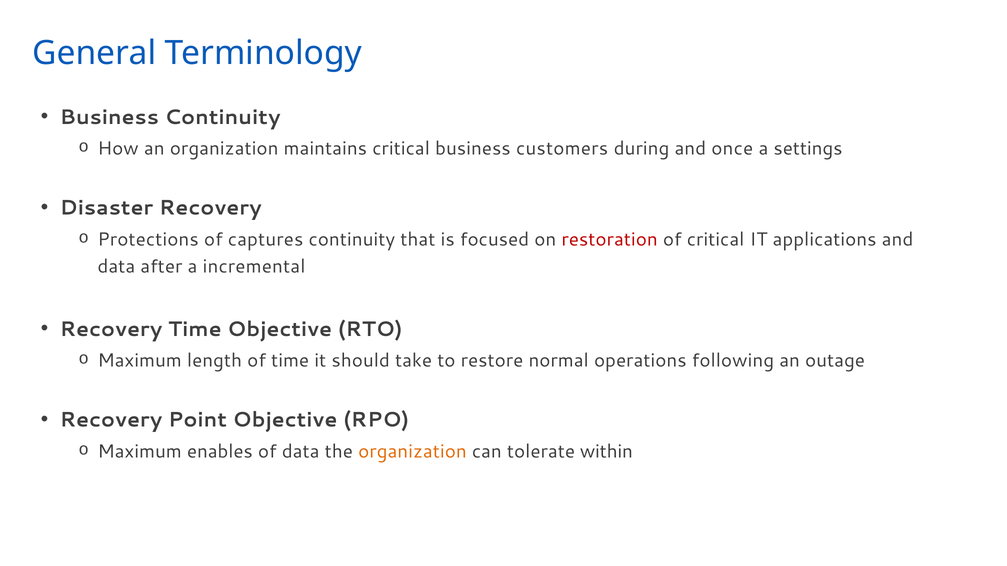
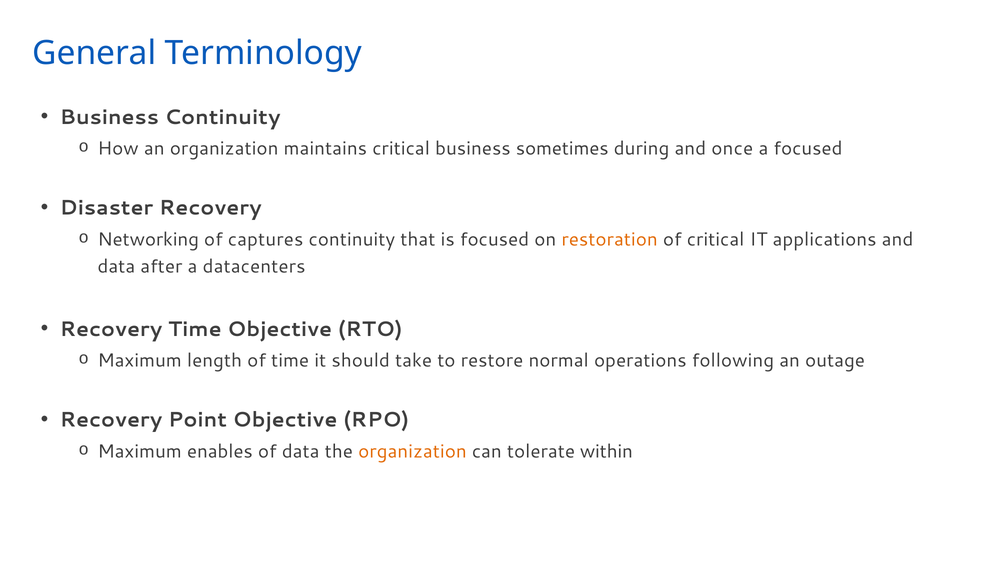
customers: customers -> sometimes
a settings: settings -> focused
Protections: Protections -> Networking
restoration colour: red -> orange
incremental: incremental -> datacenters
